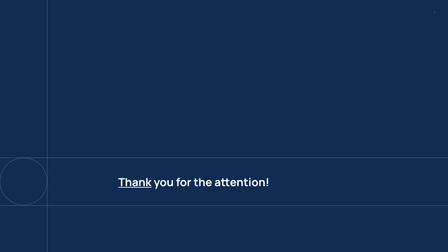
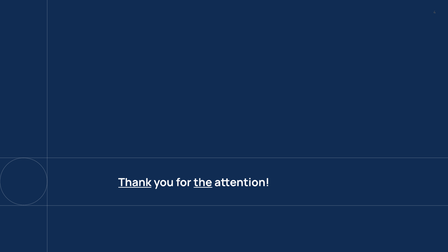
the underline: none -> present
